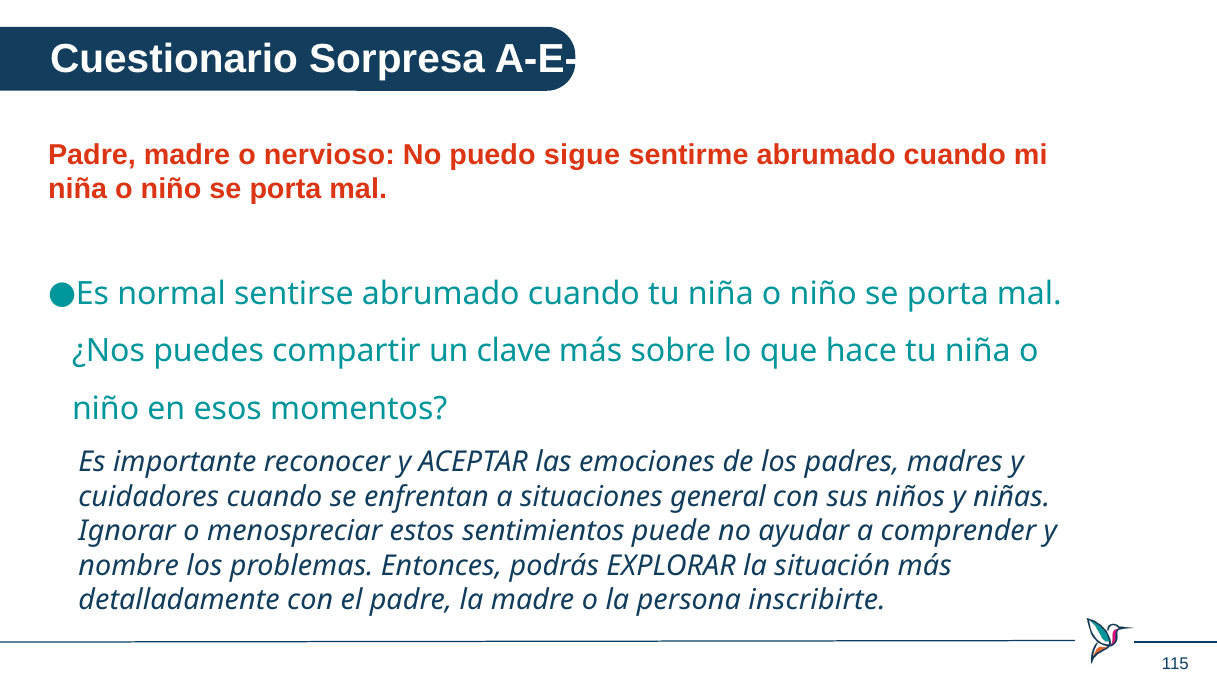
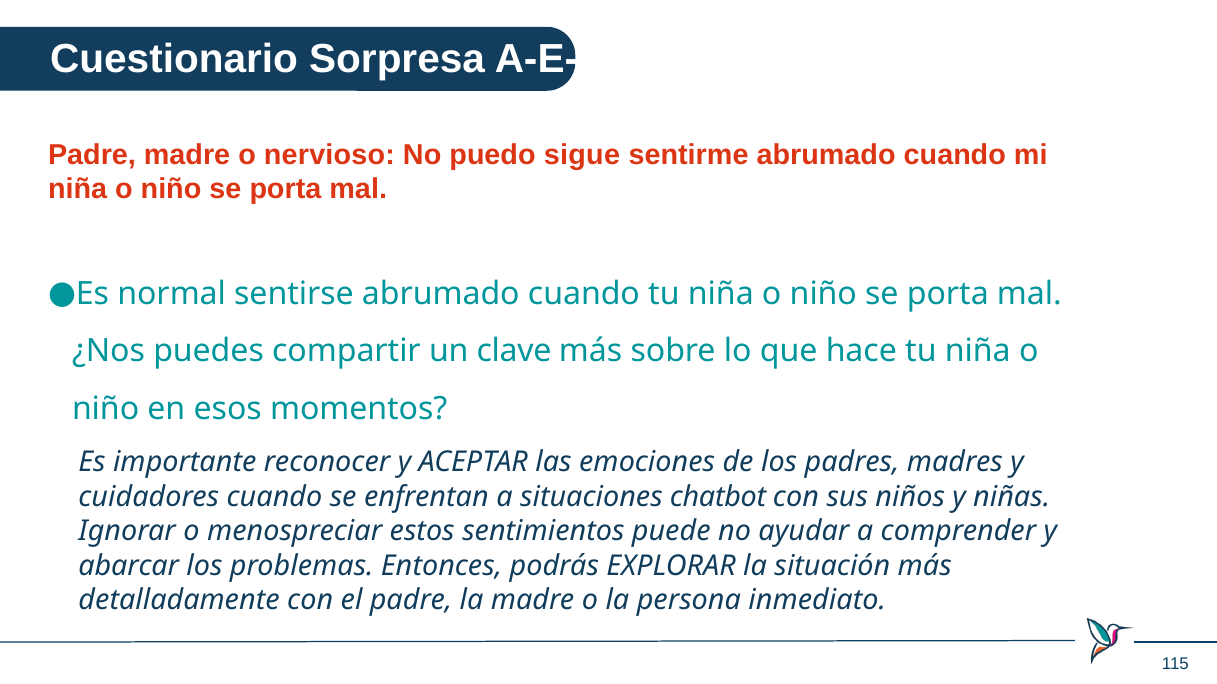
general: general -> chatbot
nombre: nombre -> abarcar
inscribirte: inscribirte -> inmediato
